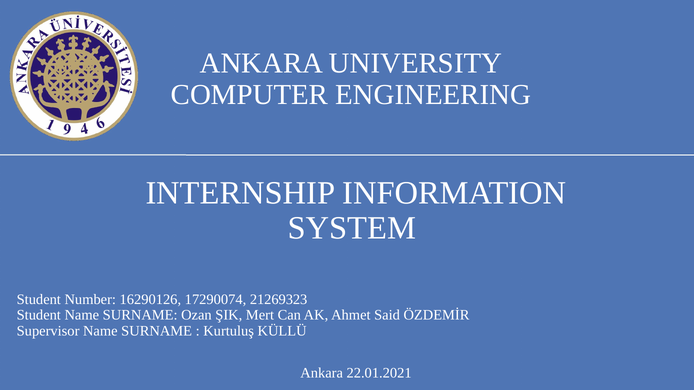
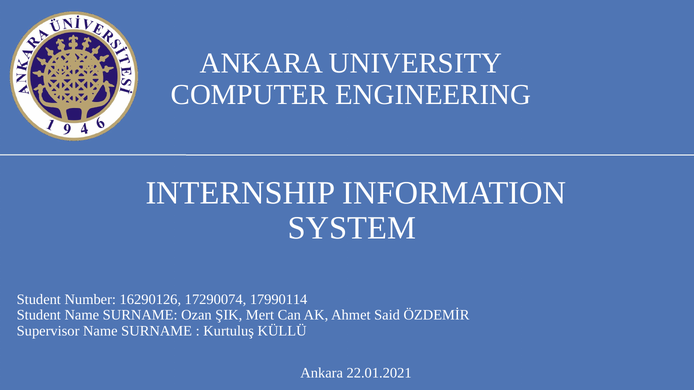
21269323: 21269323 -> 17990114
